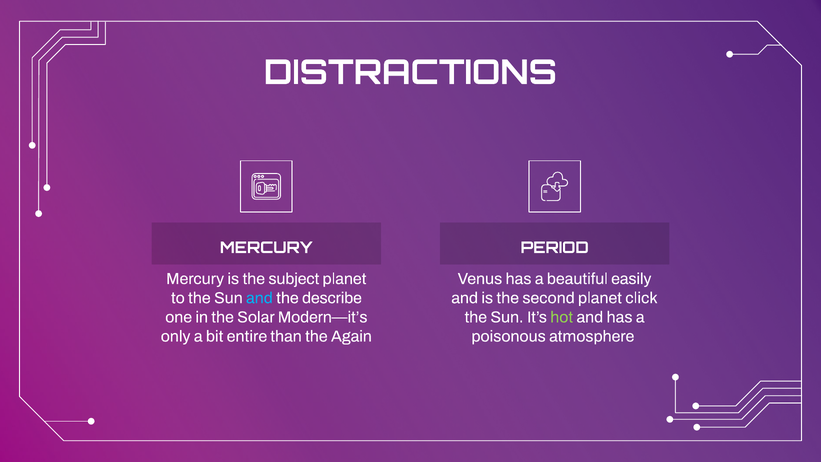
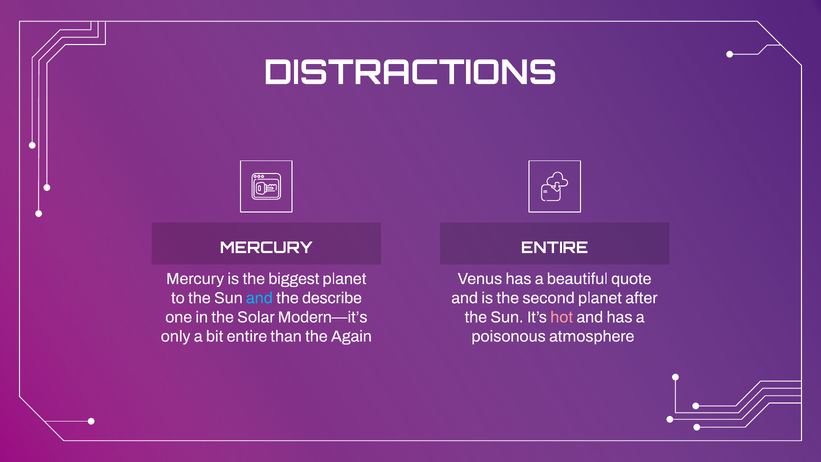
MERCURY PERIOD: PERIOD -> ENTIRE
subject: subject -> biggest
easily: easily -> quote
click: click -> after
hot colour: light green -> pink
